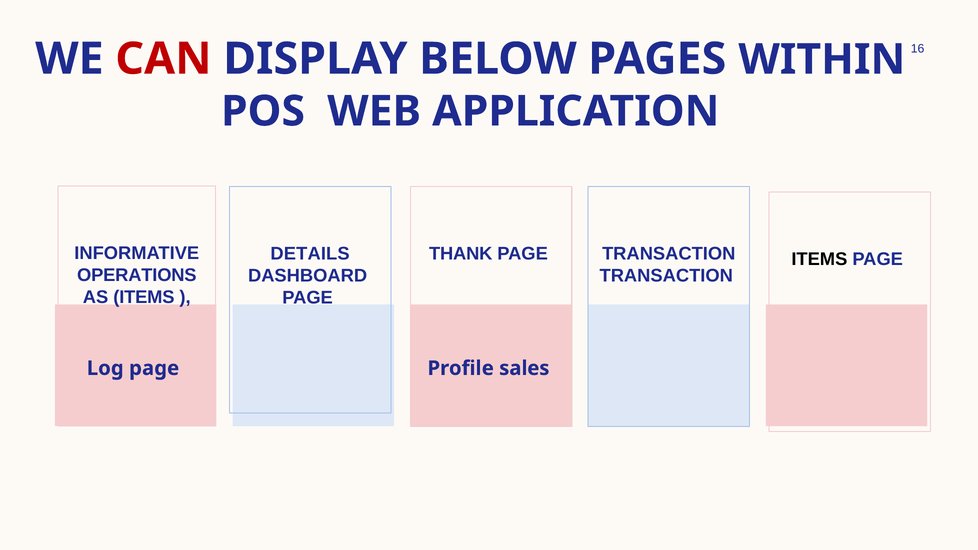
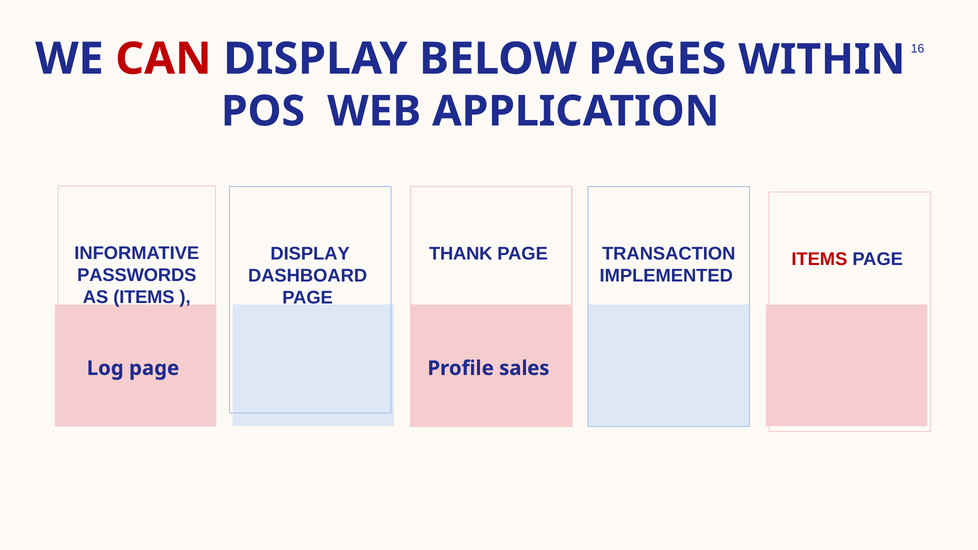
DETAILS at (310, 254): DETAILS -> DISPLAY
ITEMS at (819, 259) colour: black -> red
OPERATIONS: OPERATIONS -> PASSWORDS
TRANSACTION at (666, 276): TRANSACTION -> IMPLEMENTED
